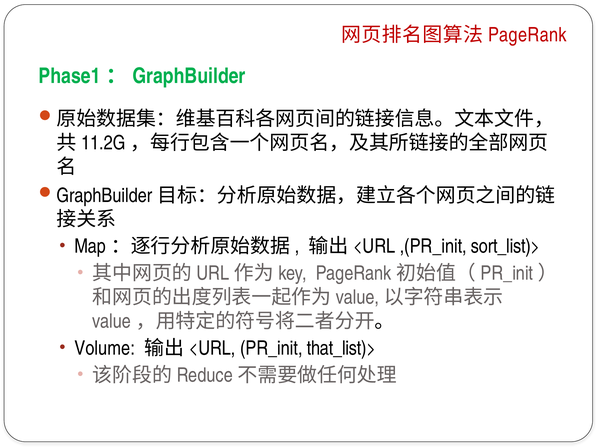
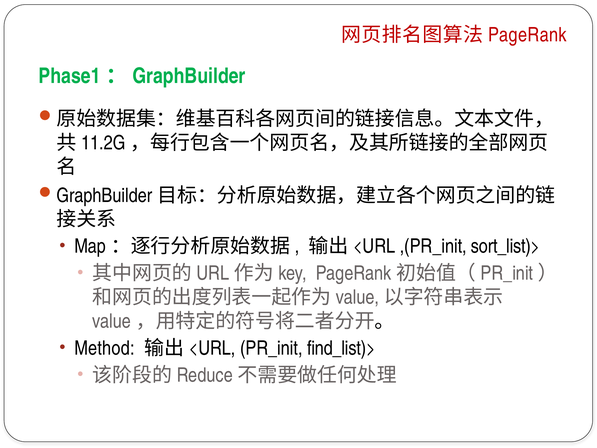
Volume: Volume -> Method
that_list)>: that_list)> -> find_list)>
